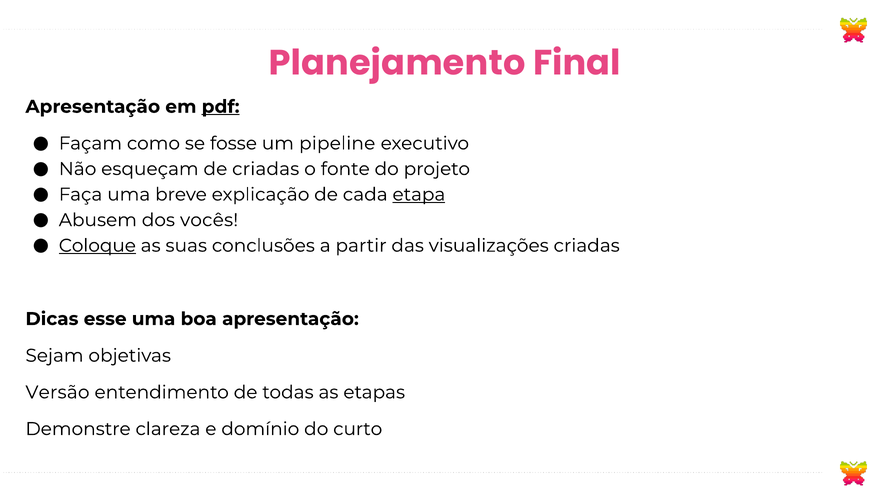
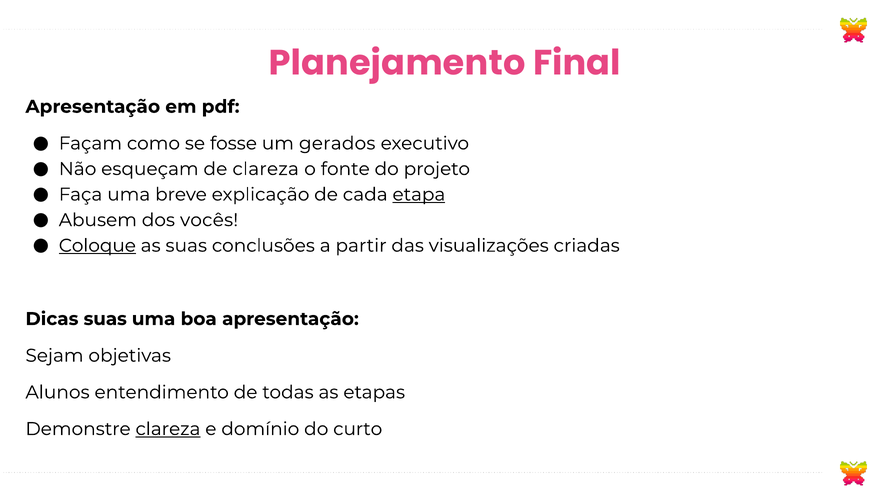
pdf underline: present -> none
pipeline: pipeline -> gerados
de criadas: criadas -> clareza
Dicas esse: esse -> suas
Versão: Versão -> Alunos
clareza at (168, 429) underline: none -> present
